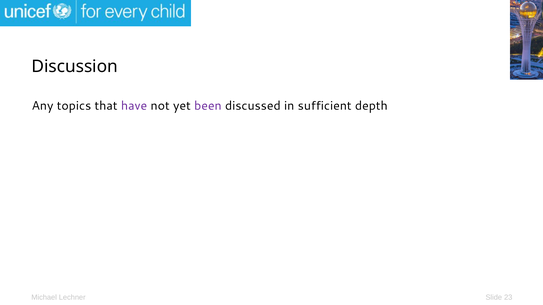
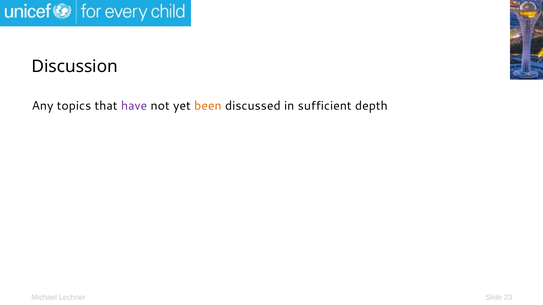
been colour: purple -> orange
